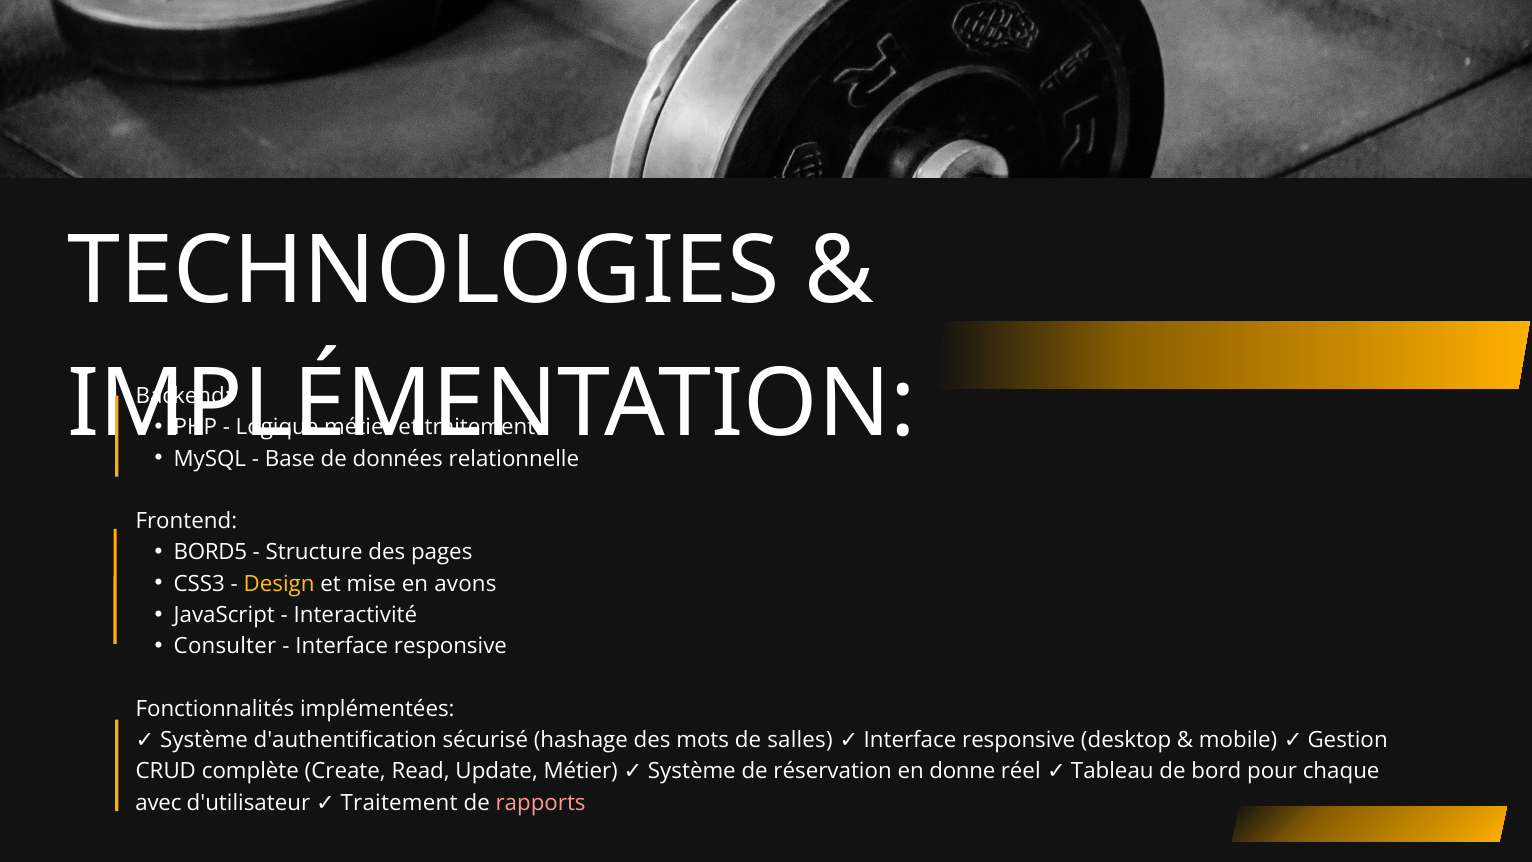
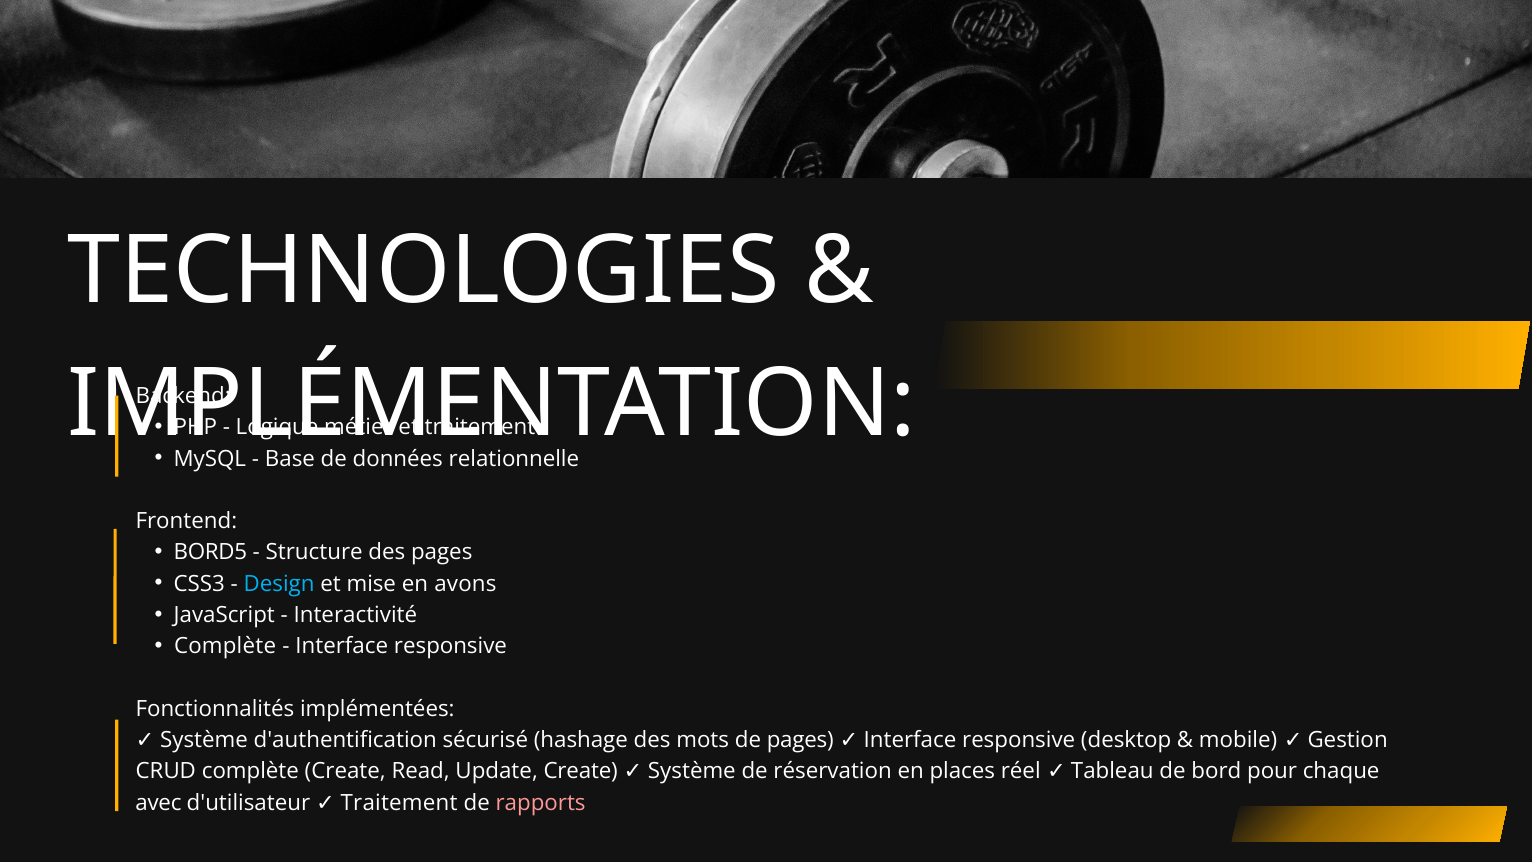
Design colour: yellow -> light blue
Consulter at (225, 646): Consulter -> Complète
de salles: salles -> pages
Update Métier: Métier -> Create
donne: donne -> places
